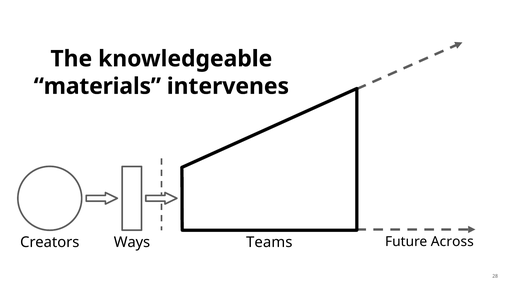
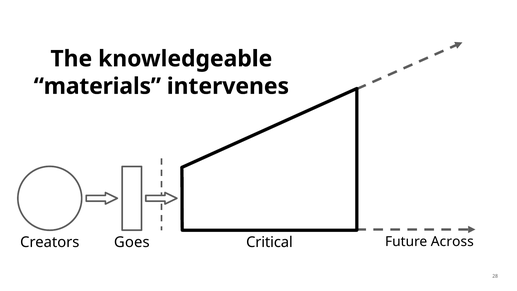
Teams: Teams -> Critical
Ways: Ways -> Goes
